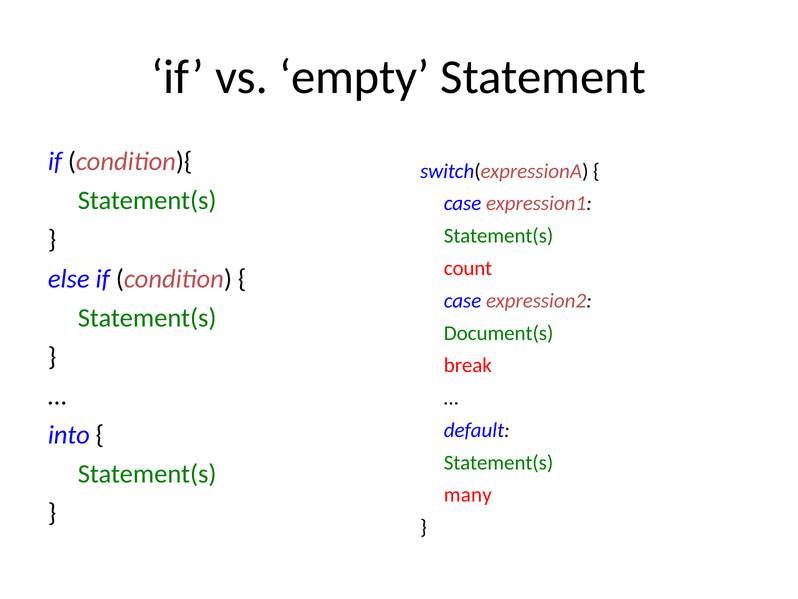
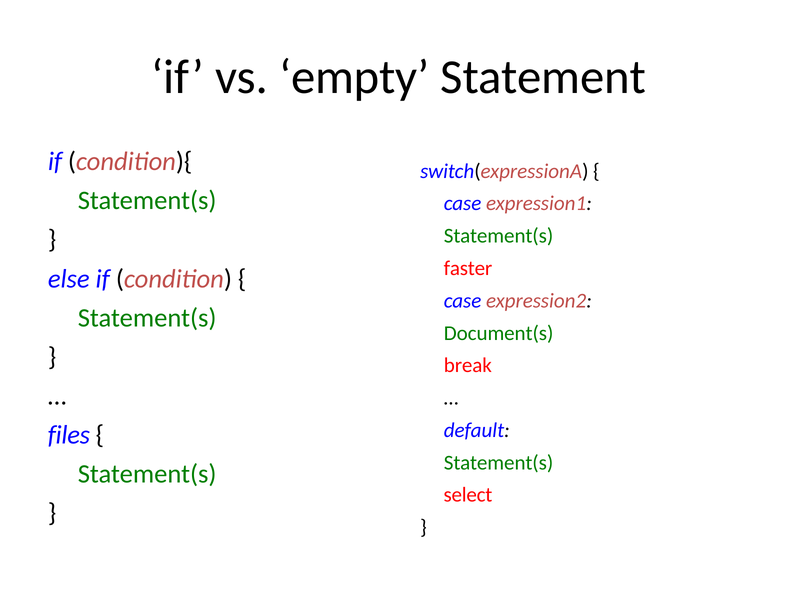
count: count -> faster
into: into -> files
many: many -> select
